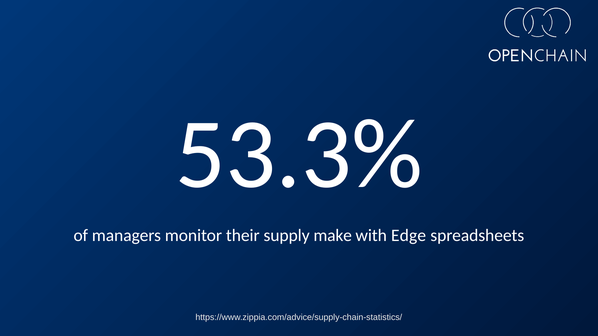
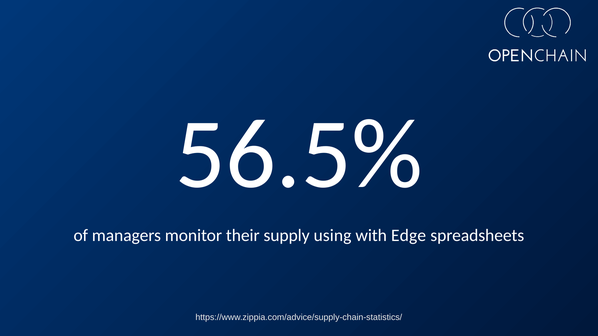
53.3%: 53.3% -> 56.5%
make: make -> using
